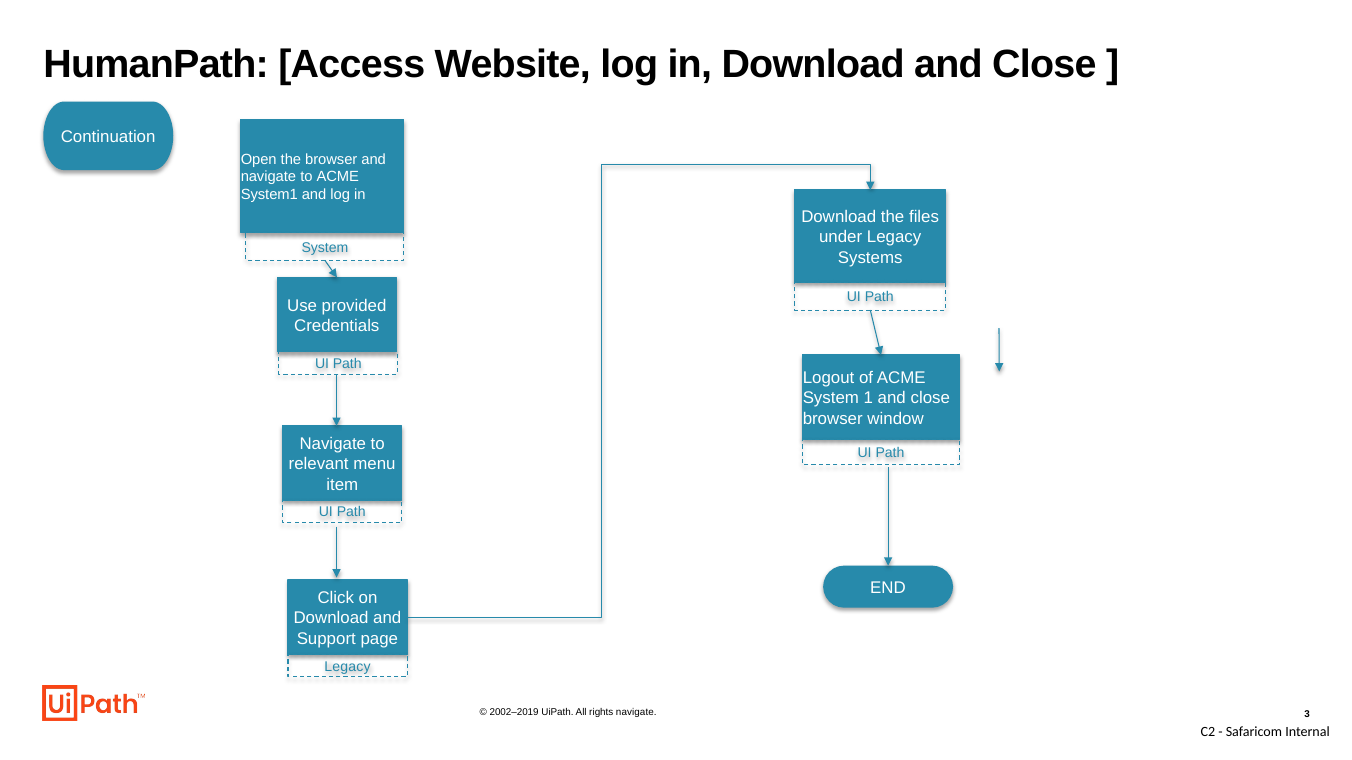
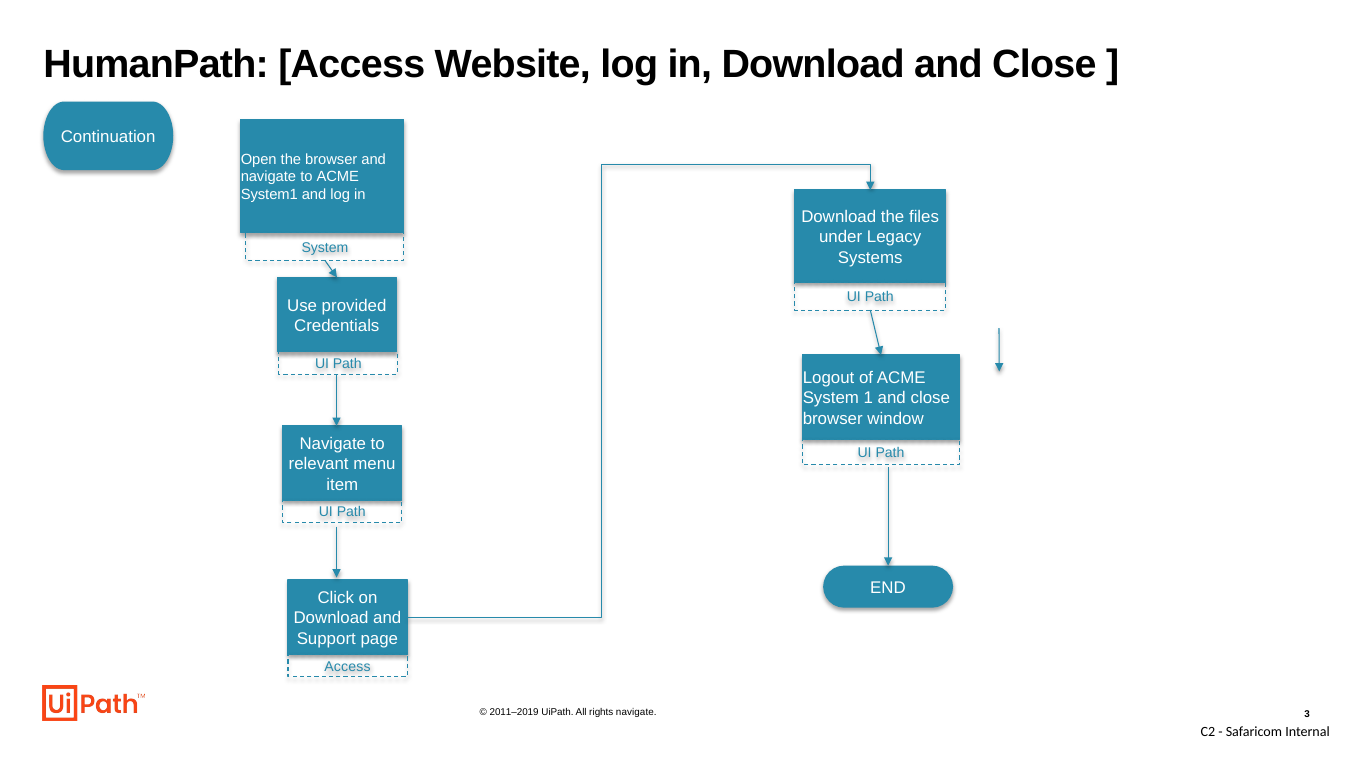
Legacy at (348, 667): Legacy -> Access
2002–2019: 2002–2019 -> 2011–2019
